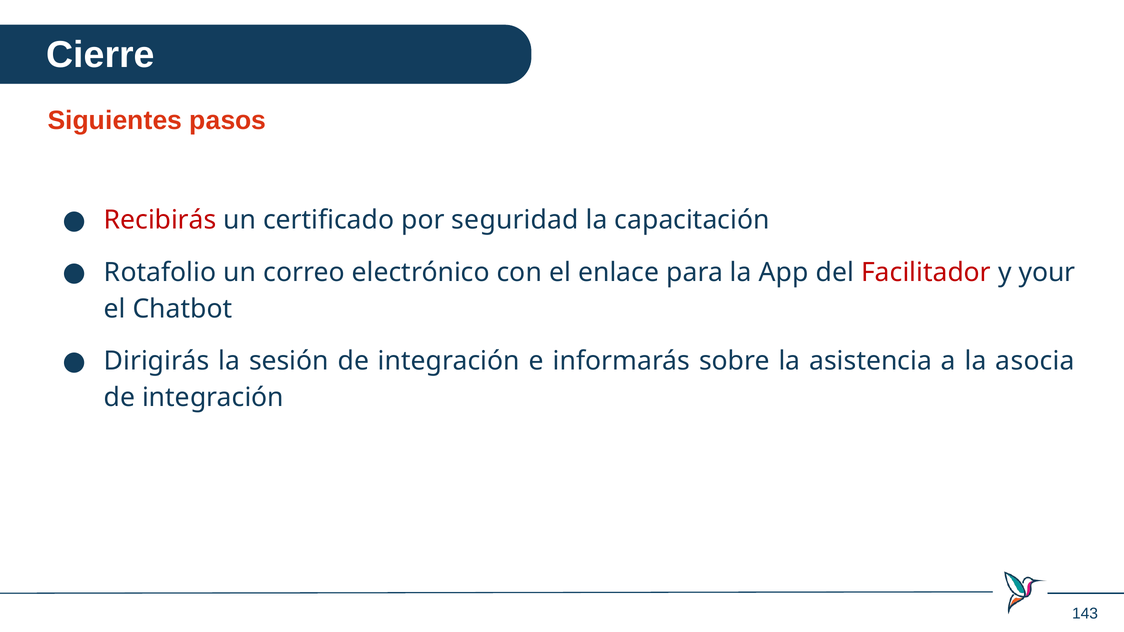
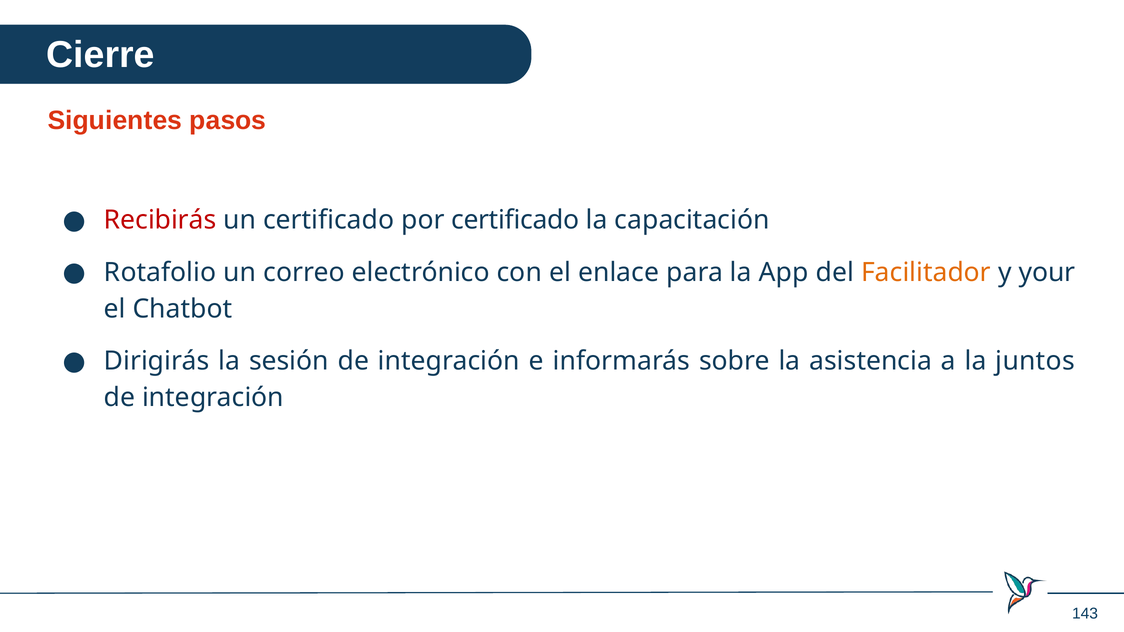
por seguridad: seguridad -> certificado
Facilitador colour: red -> orange
asocia: asocia -> juntos
